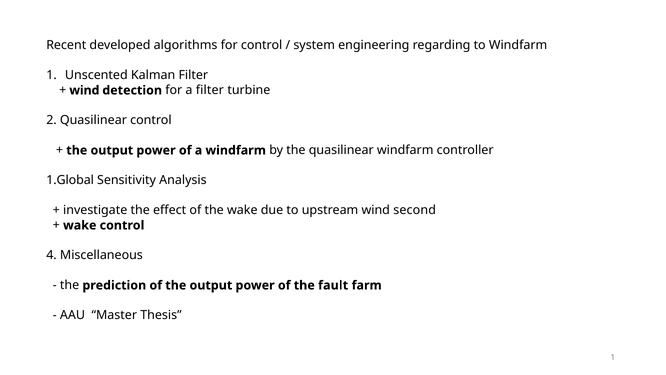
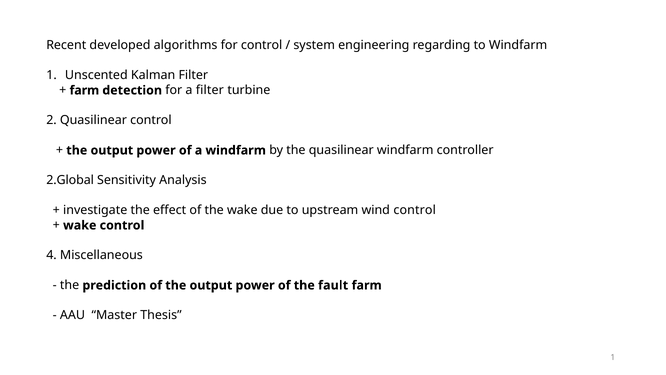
wind at (84, 90): wind -> farm
1.Global: 1.Global -> 2.Global
wind second: second -> control
